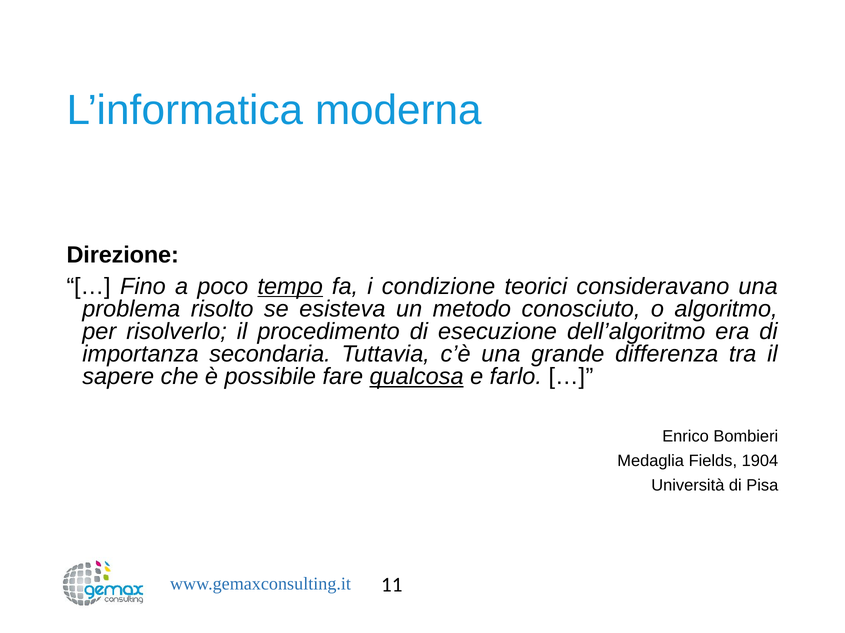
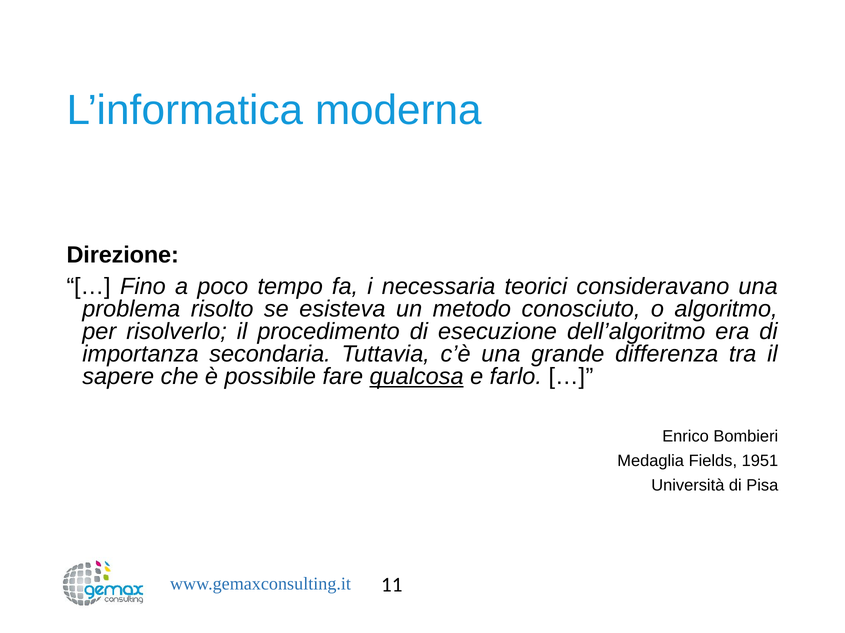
tempo underline: present -> none
condizione: condizione -> necessaria
1904: 1904 -> 1951
